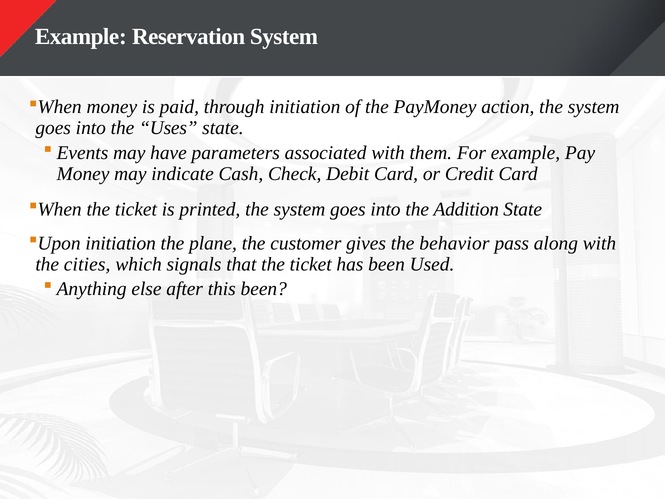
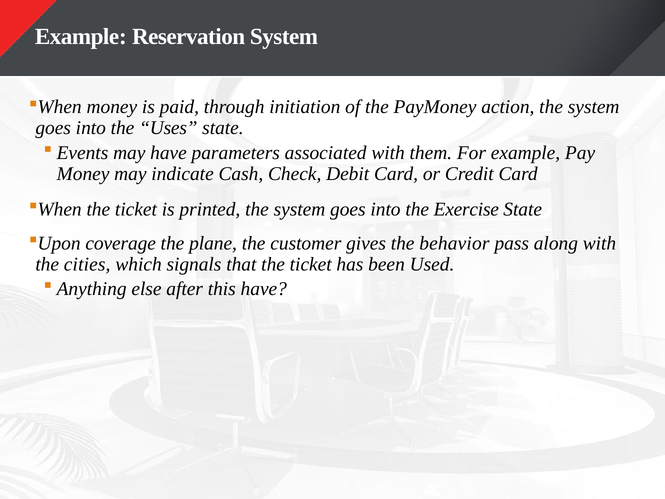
Addition: Addition -> Exercise
initiation at (121, 243): initiation -> coverage
this been: been -> have
